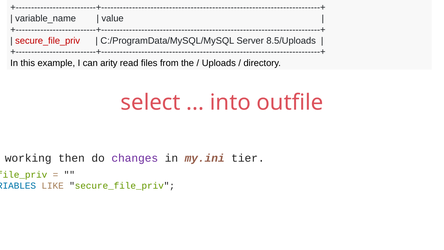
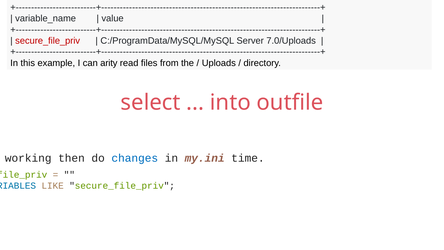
8.5/Uploads: 8.5/Uploads -> 7.0/Uploads
changes colour: purple -> blue
tier: tier -> time
